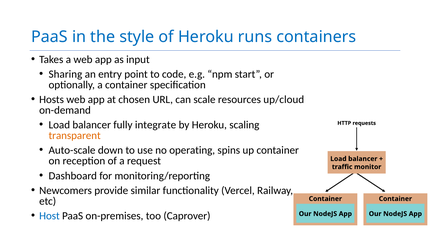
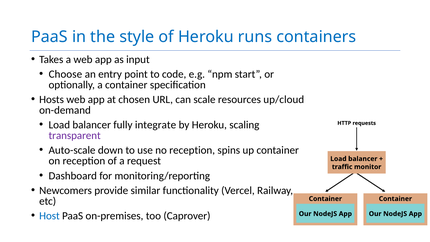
Sharing: Sharing -> Choose
transparent colour: orange -> purple
no operating: operating -> reception
